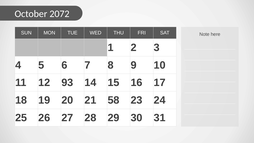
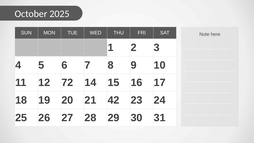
2072: 2072 -> 2025
93: 93 -> 72
58: 58 -> 42
